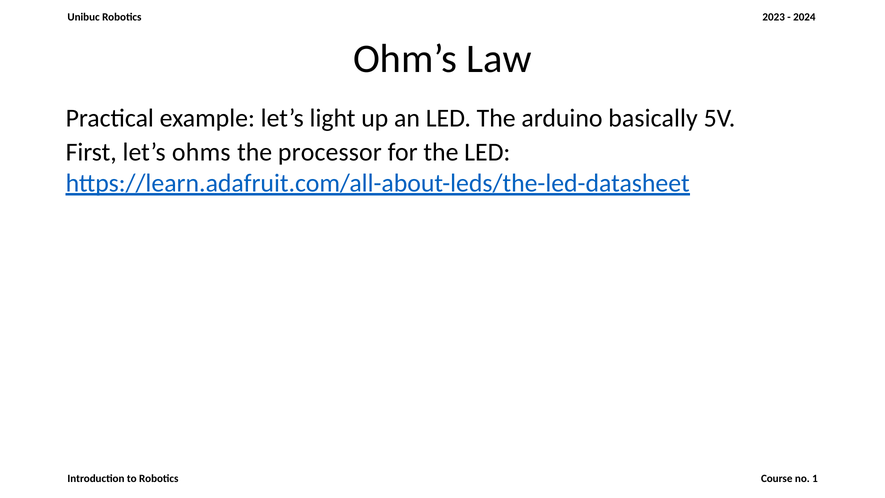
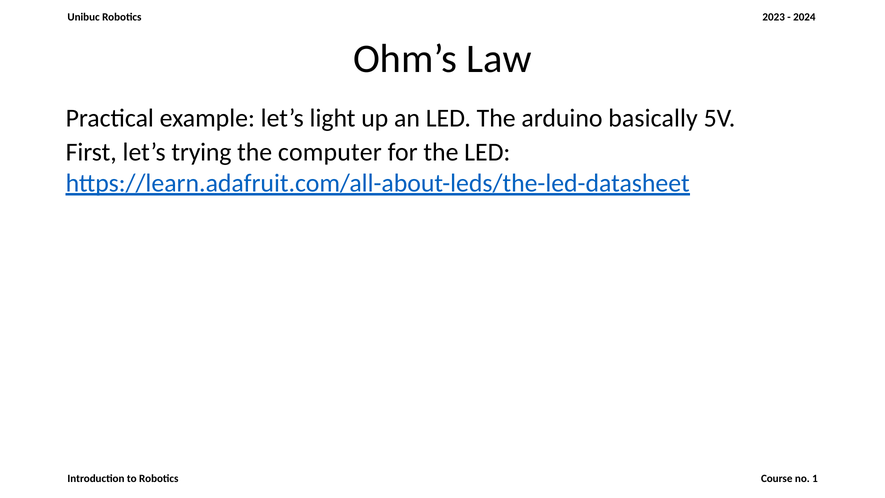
ohms: ohms -> trying
processor: processor -> computer
